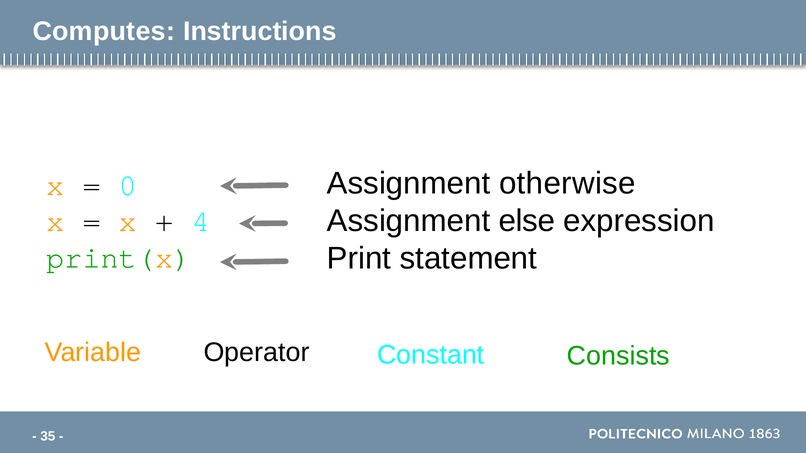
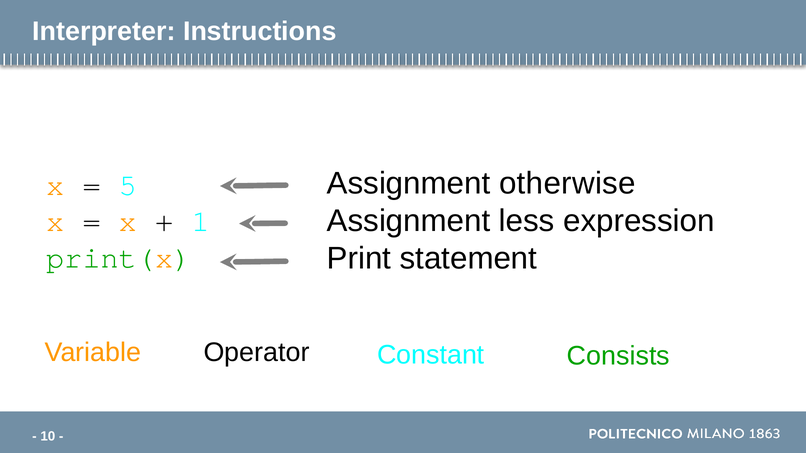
Computes: Computes -> Interpreter
0: 0 -> 5
else: else -> less
4: 4 -> 1
35: 35 -> 10
